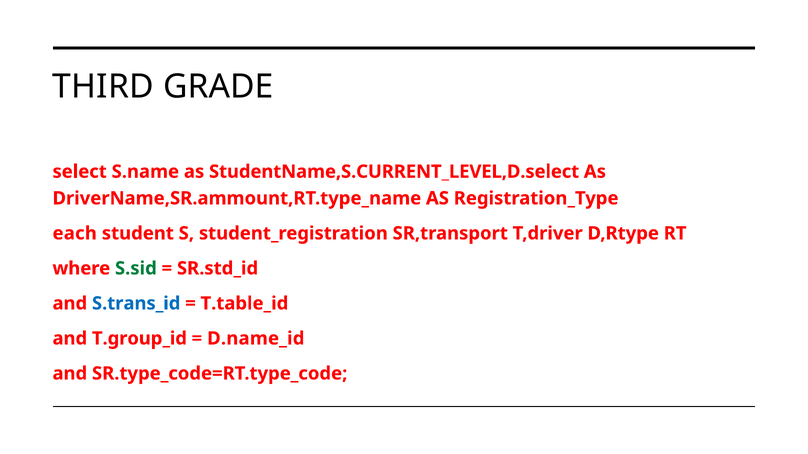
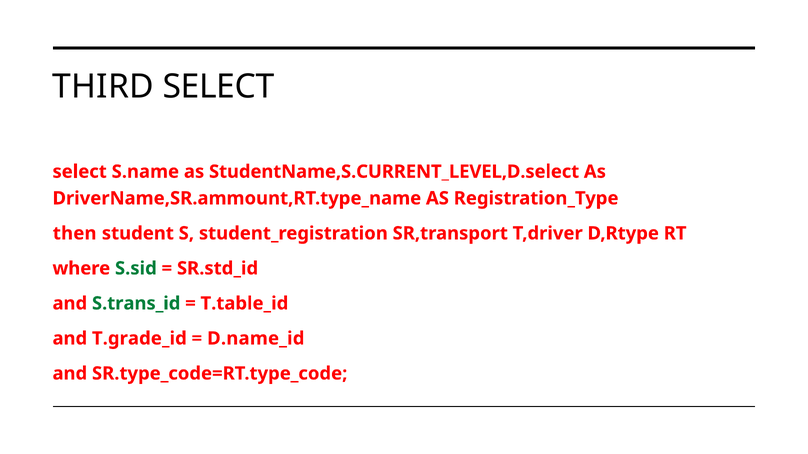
THIRD GRADE: GRADE -> SELECT
each: each -> then
S.trans_id colour: blue -> green
T.group_id: T.group_id -> T.grade_id
